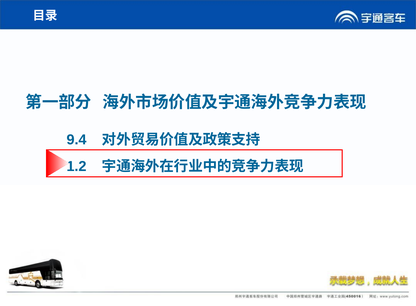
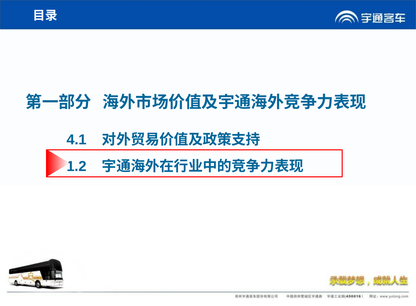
9.4: 9.4 -> 4.1
